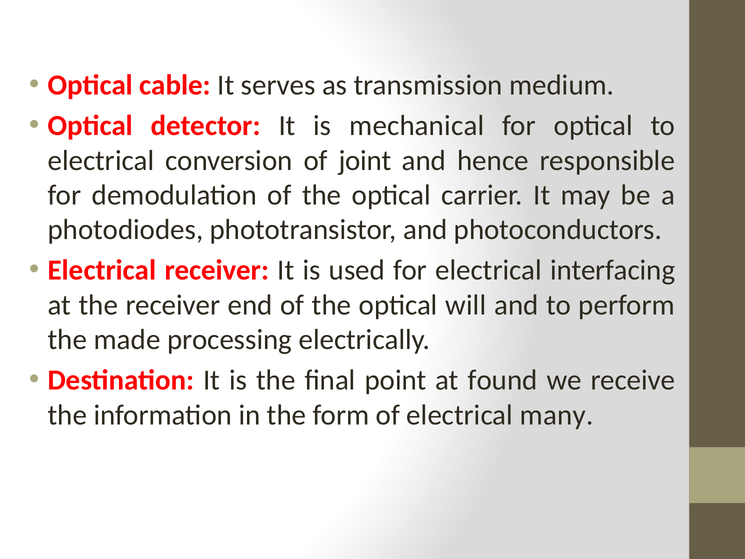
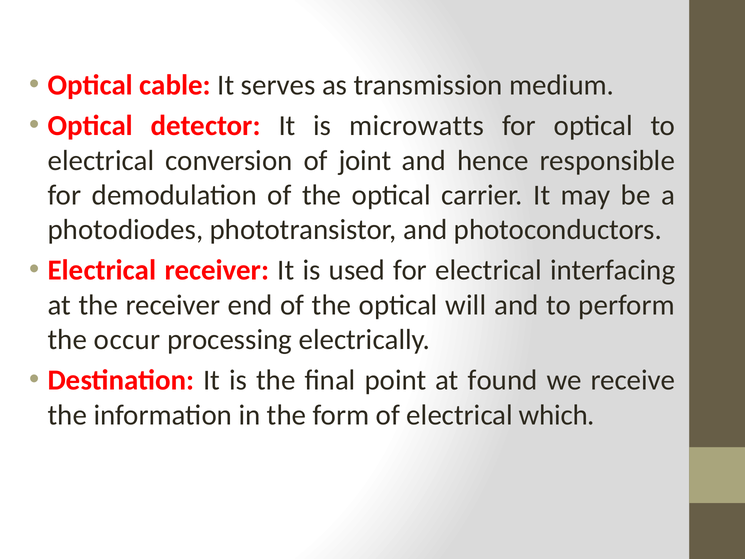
mechanical: mechanical -> microwatts
made: made -> occur
many: many -> which
